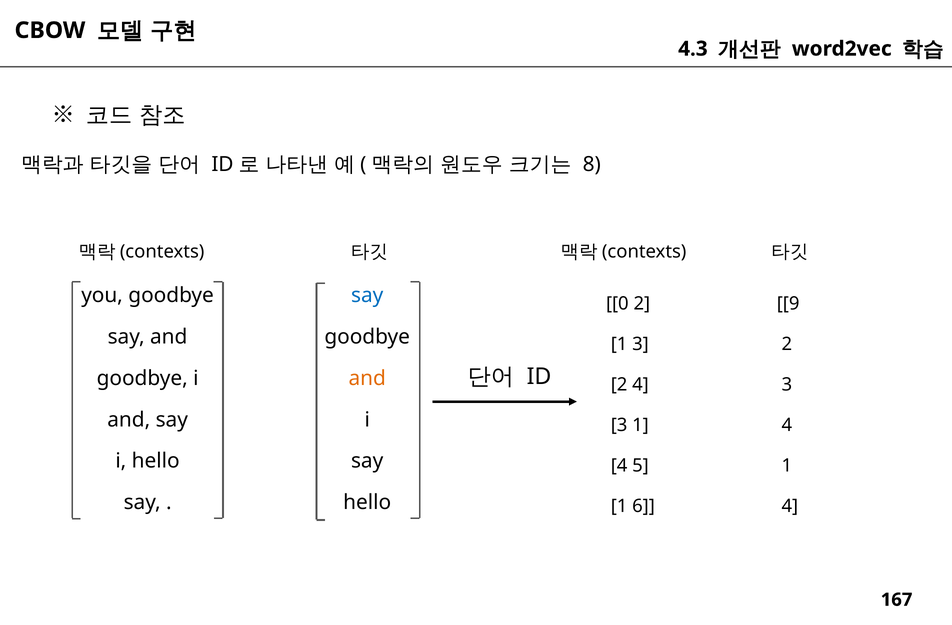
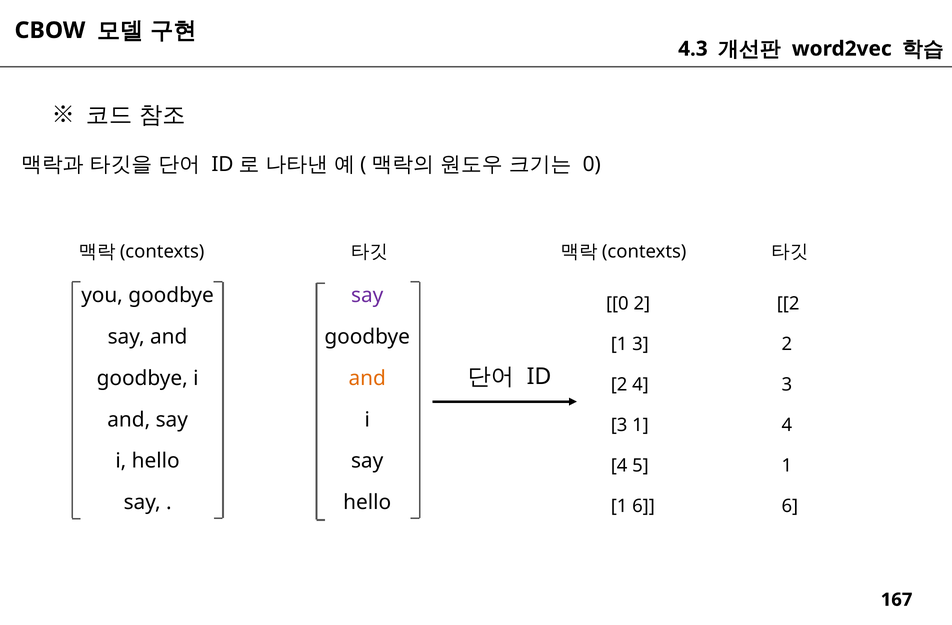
8 at (592, 164): 8 -> 0
say at (367, 295) colour: blue -> purple
9 at (788, 304): 9 -> 2
4 at (790, 506): 4 -> 6
